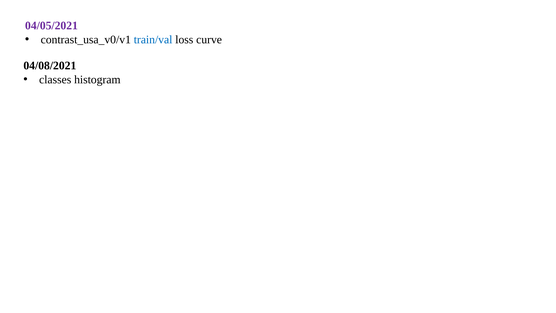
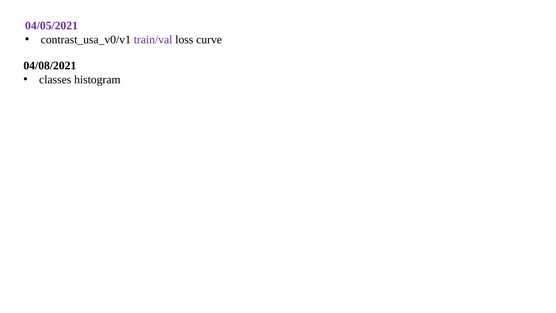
train/val colour: blue -> purple
